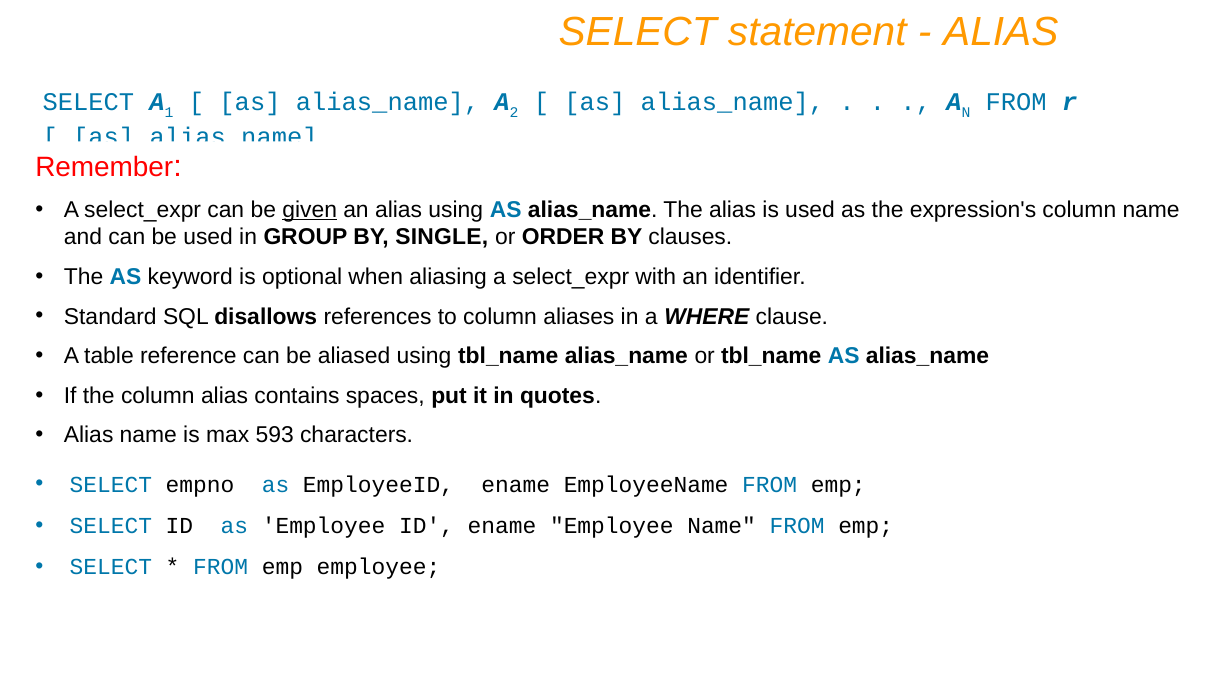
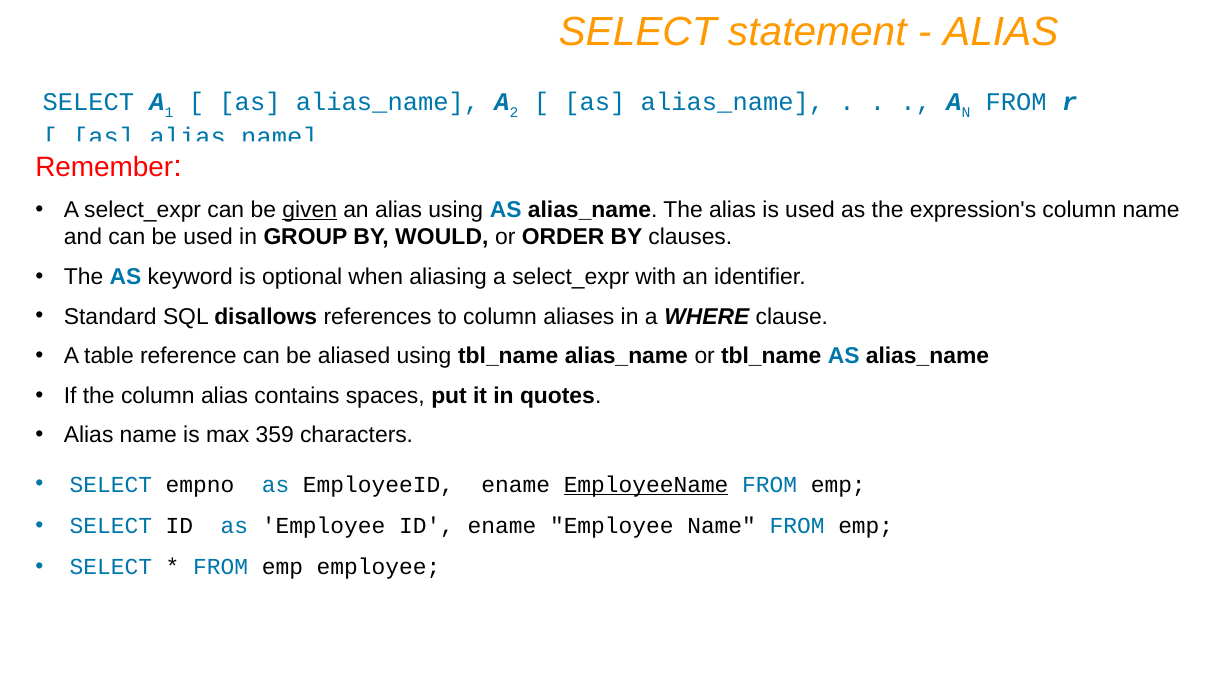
SINGLE: SINGLE -> WOULD
593: 593 -> 359
EmployeeName underline: none -> present
